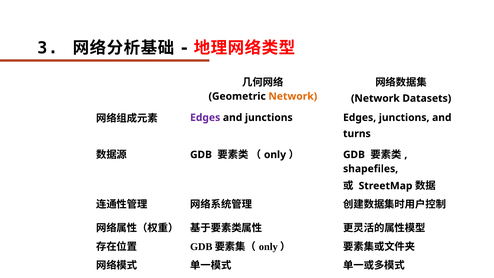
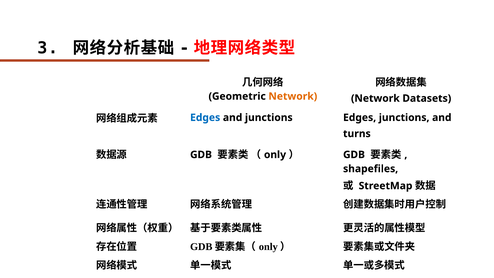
Edges at (205, 118) colour: purple -> blue
